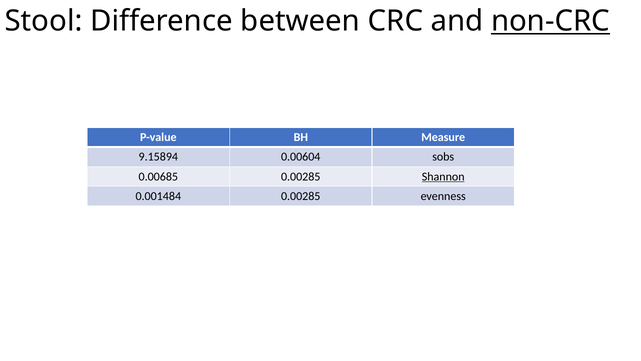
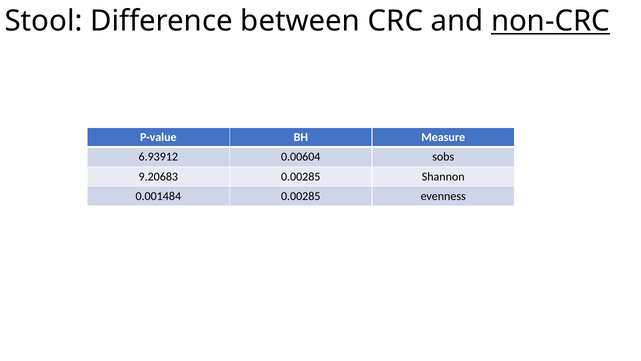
9.15894: 9.15894 -> 6.93912
0.00685: 0.00685 -> 9.20683
Shannon underline: present -> none
